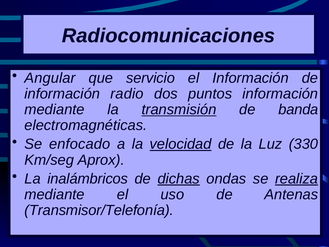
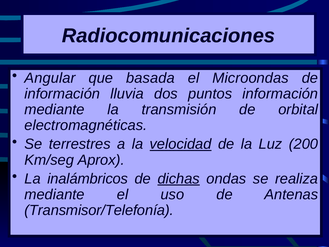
servicio: servicio -> basada
el Información: Información -> Microondas
radio: radio -> lluvia
transmisión underline: present -> none
banda: banda -> orbital
enfocado: enfocado -> terrestres
330: 330 -> 200
realiza underline: present -> none
